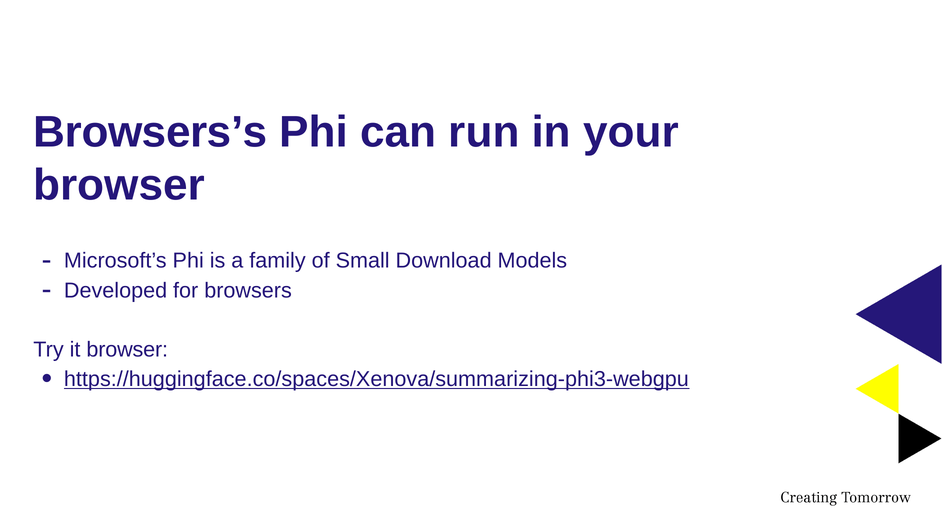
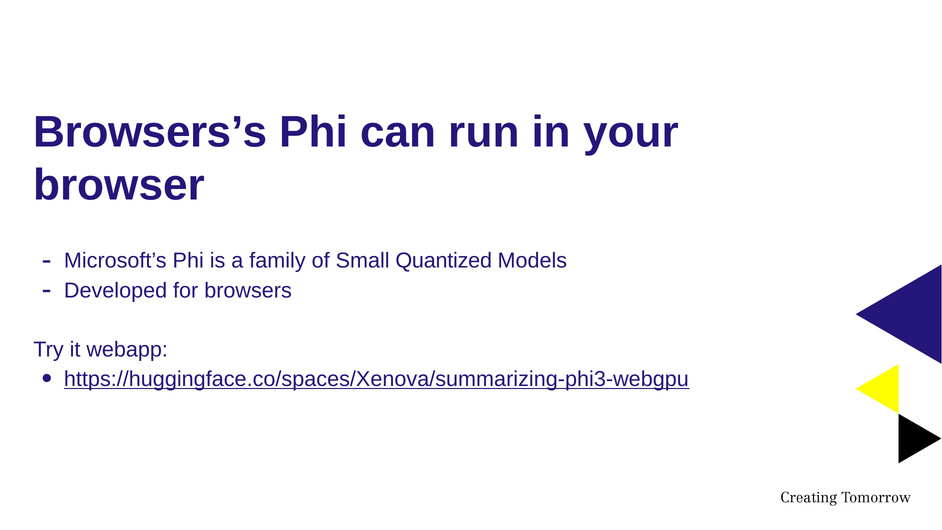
Download: Download -> Quantized
it browser: browser -> webapp
